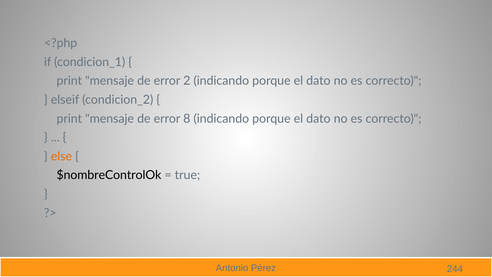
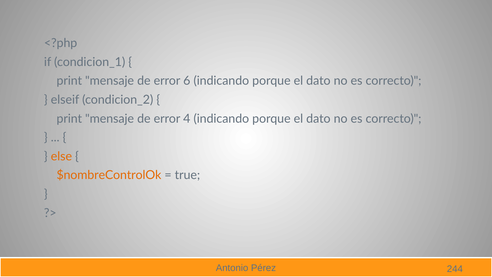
2: 2 -> 6
8: 8 -> 4
$nombreControlOk colour: black -> orange
